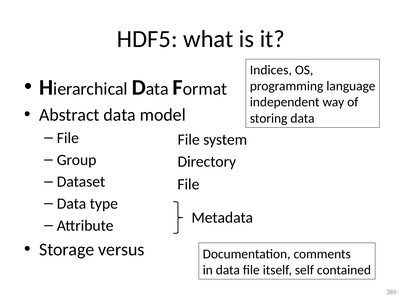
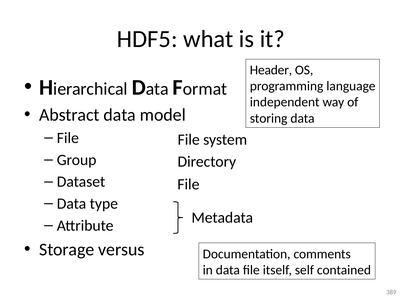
Indices: Indices -> Header
